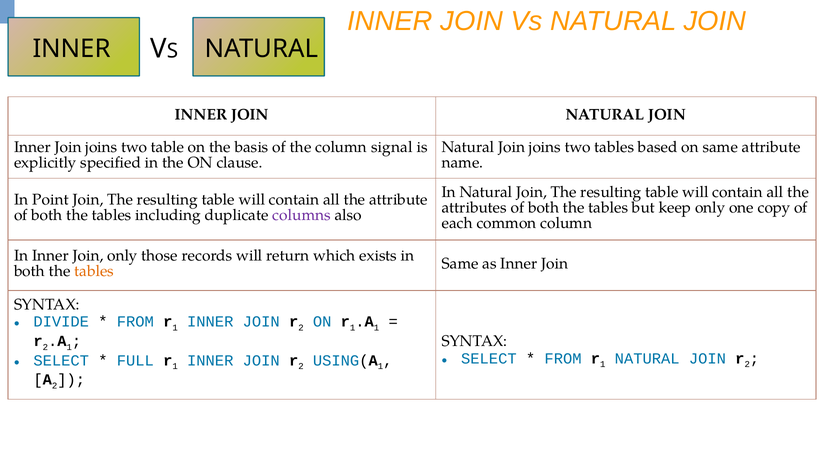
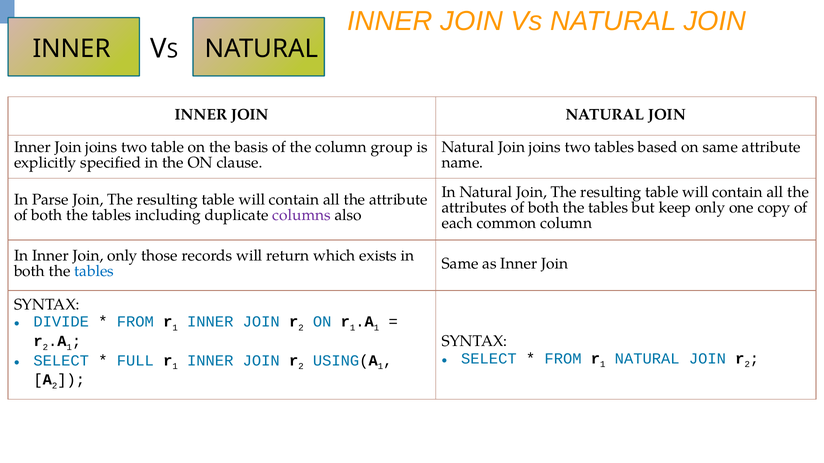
signal: signal -> group
Point: Point -> Parse
tables at (94, 272) colour: orange -> blue
